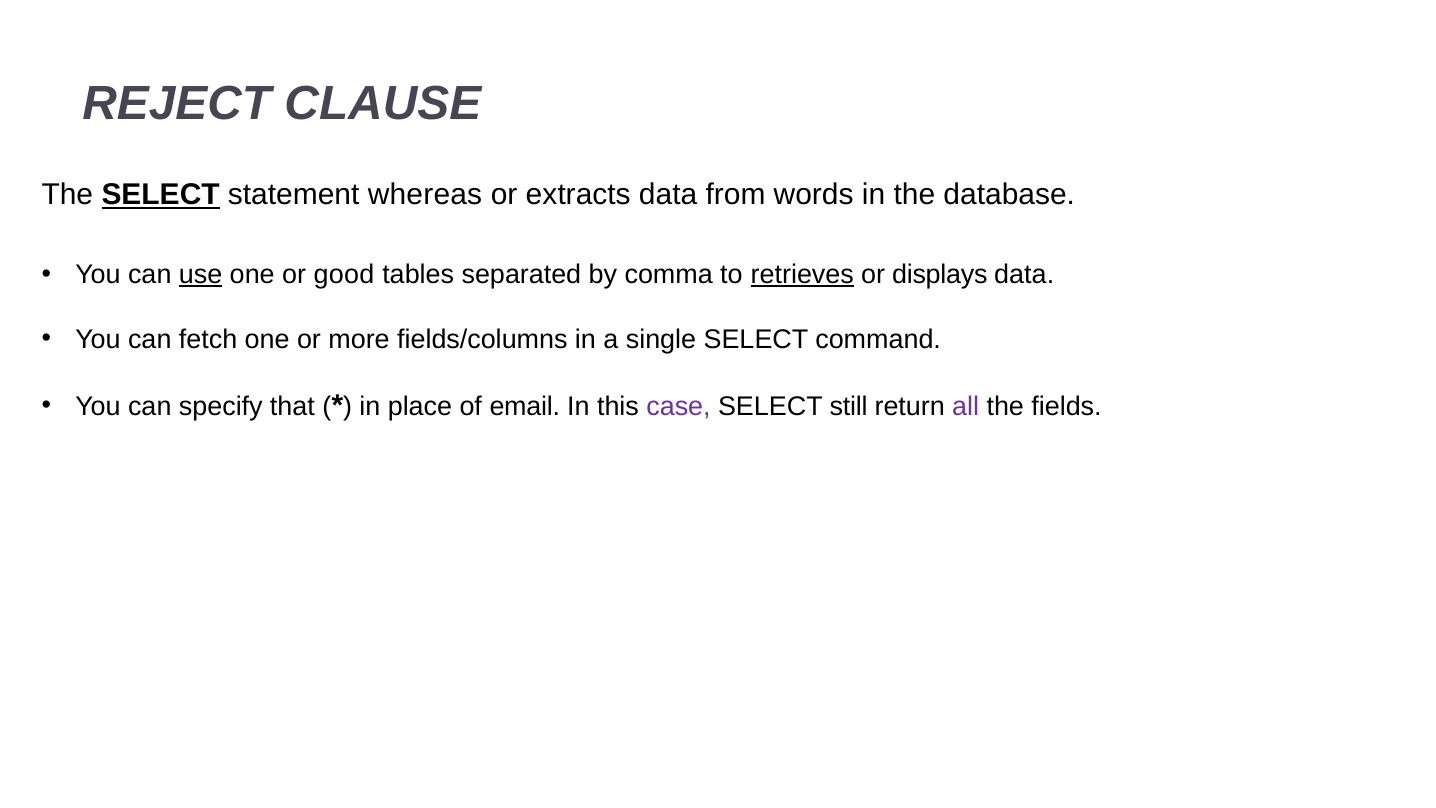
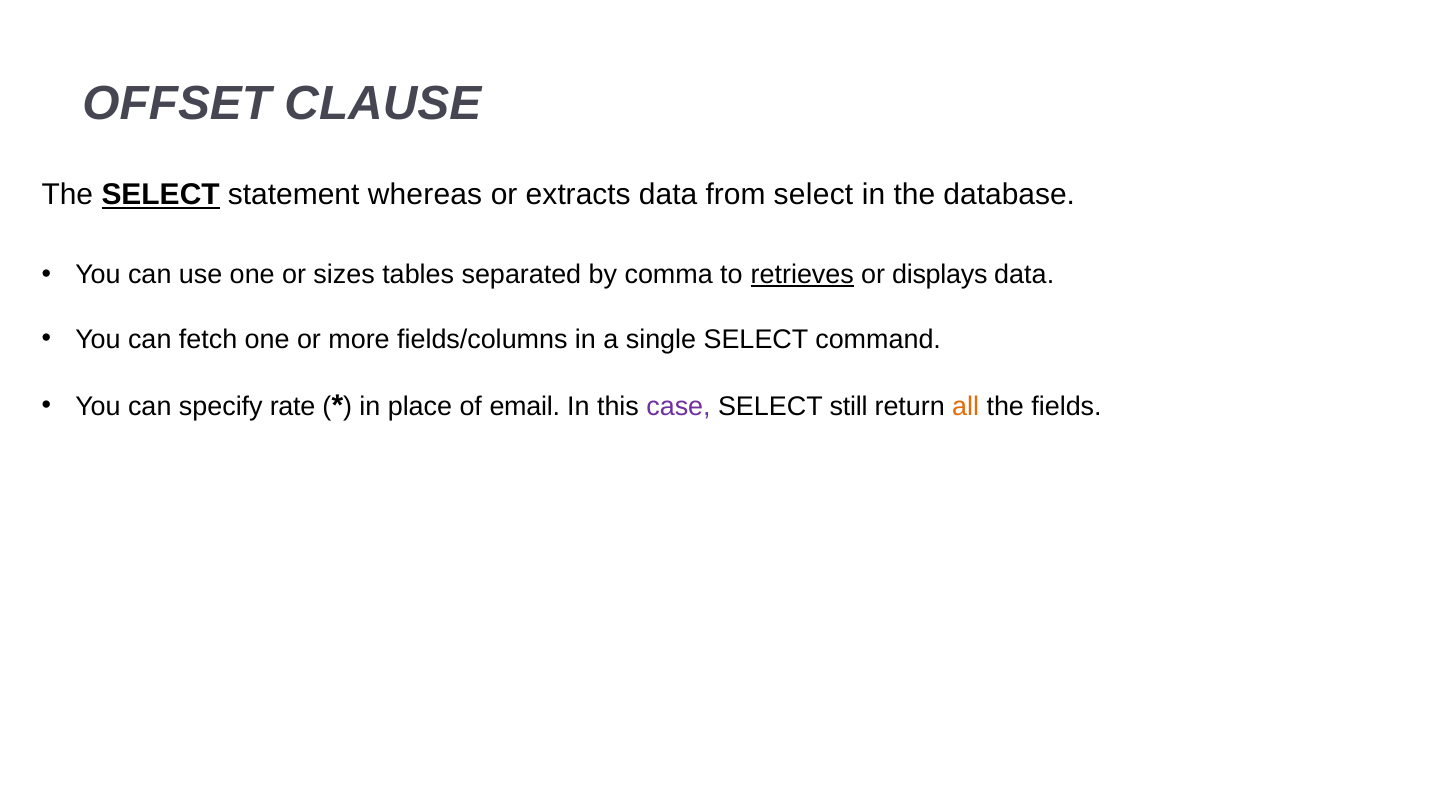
REJECT: REJECT -> OFFSET
from words: words -> select
use underline: present -> none
good: good -> sizes
that: that -> rate
all colour: purple -> orange
